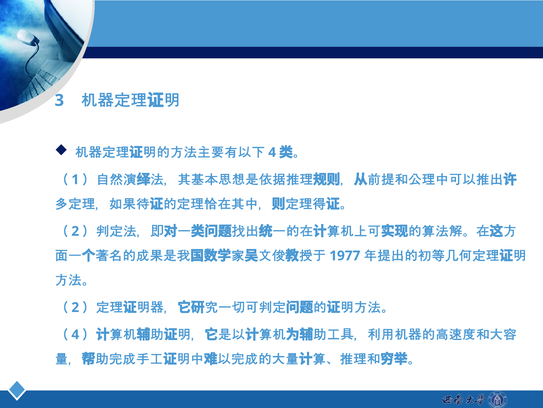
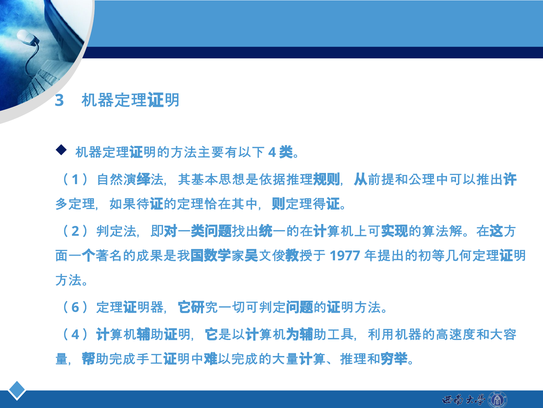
2 at (75, 307): 2 -> 6
